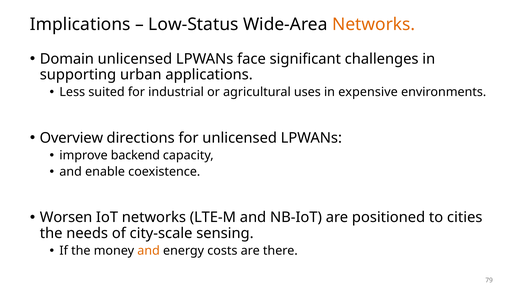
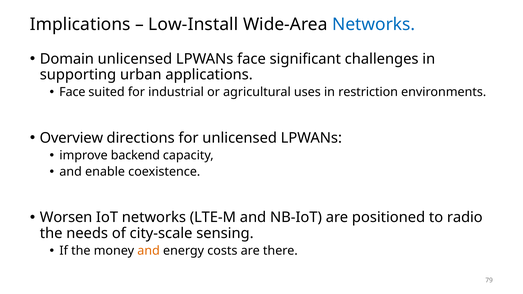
Low-Status: Low-Status -> Low-Install
Networks at (374, 24) colour: orange -> blue
Less at (72, 92): Less -> Face
expensive: expensive -> restriction
cities: cities -> radio
